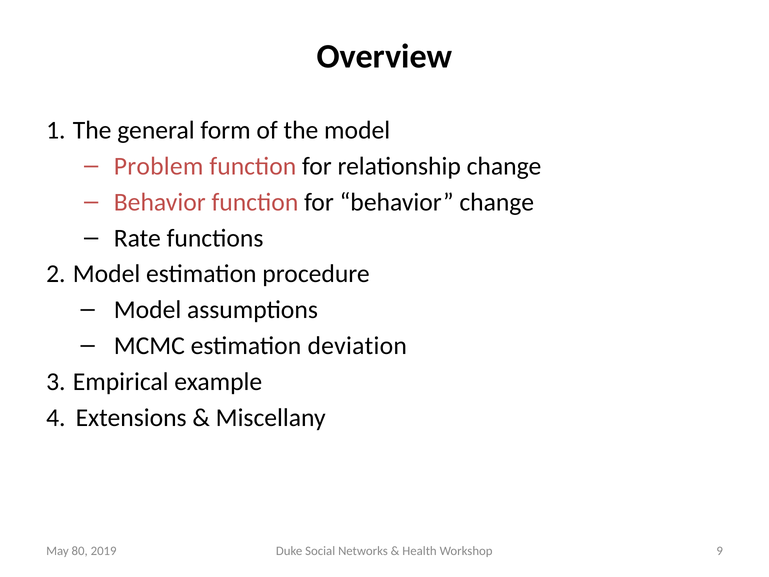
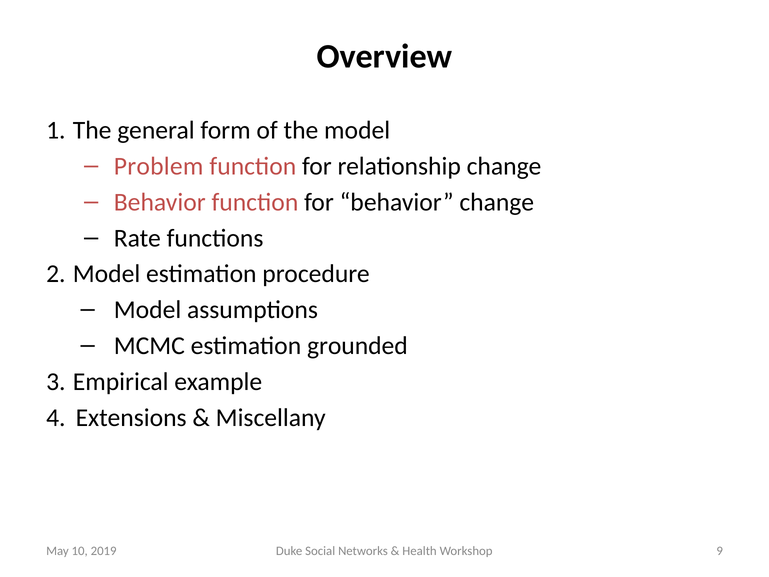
deviation: deviation -> grounded
80: 80 -> 10
